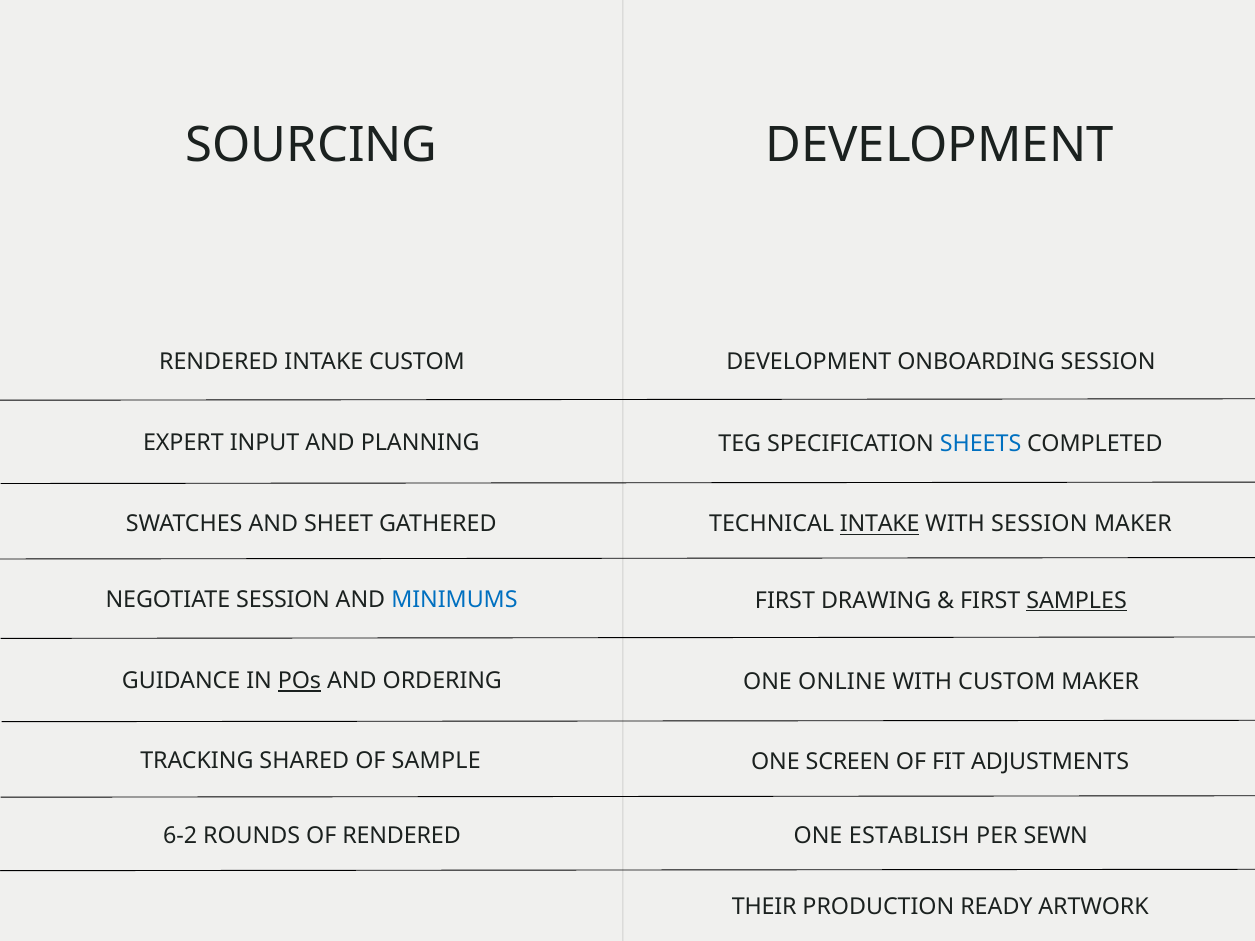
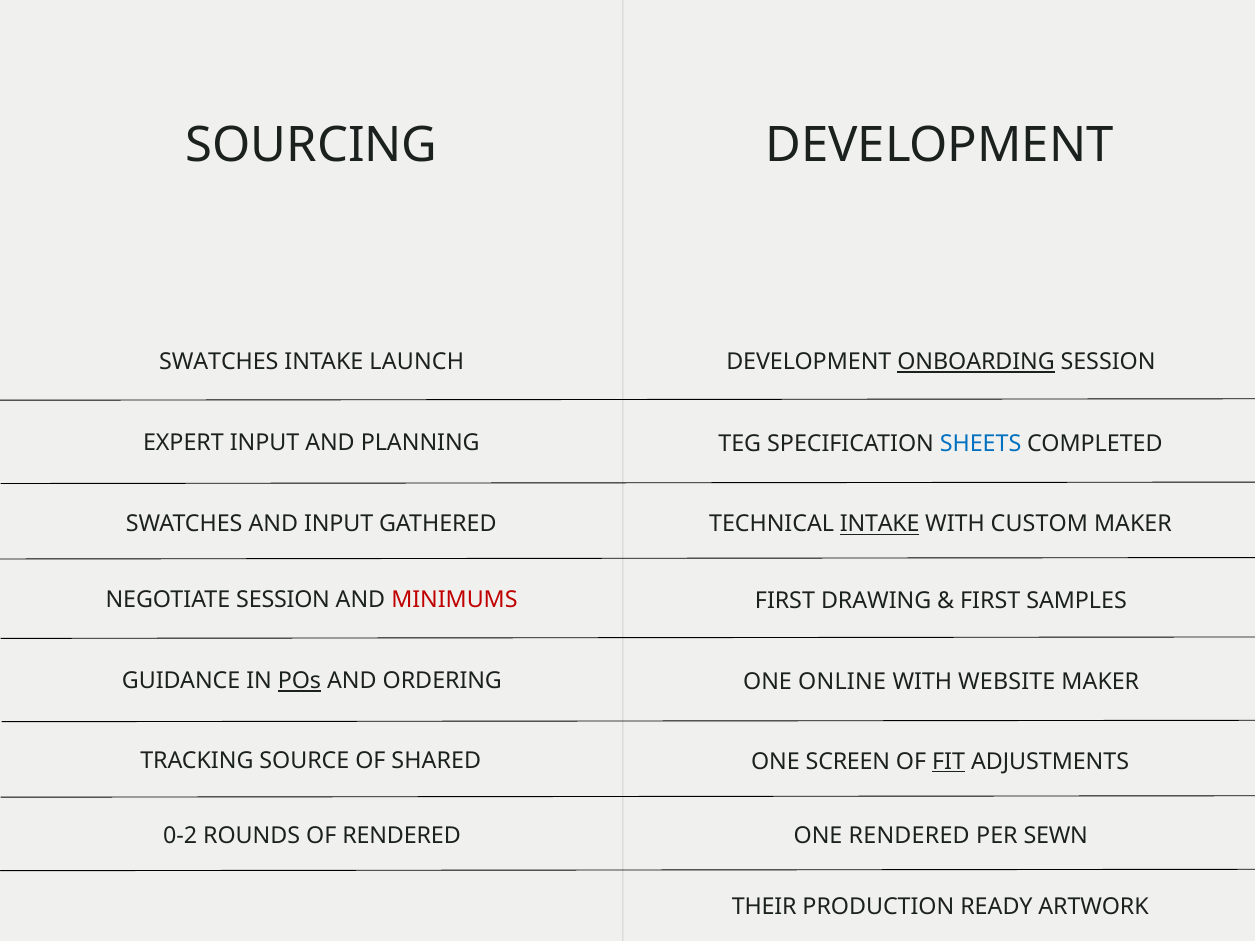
RENDERED at (219, 361): RENDERED -> SWATCHES
INTAKE CUSTOM: CUSTOM -> LAUNCH
ONBOARDING underline: none -> present
AND SHEET: SHEET -> INPUT
WITH SESSION: SESSION -> CUSTOM
MINIMUMS colour: blue -> red
SAMPLES underline: present -> none
WITH CUSTOM: CUSTOM -> WEBSITE
SHARED: SHARED -> SOURCE
SAMPLE: SAMPLE -> SHARED
FIT underline: none -> present
6-2: 6-2 -> 0-2
ONE ESTABLISH: ESTABLISH -> RENDERED
